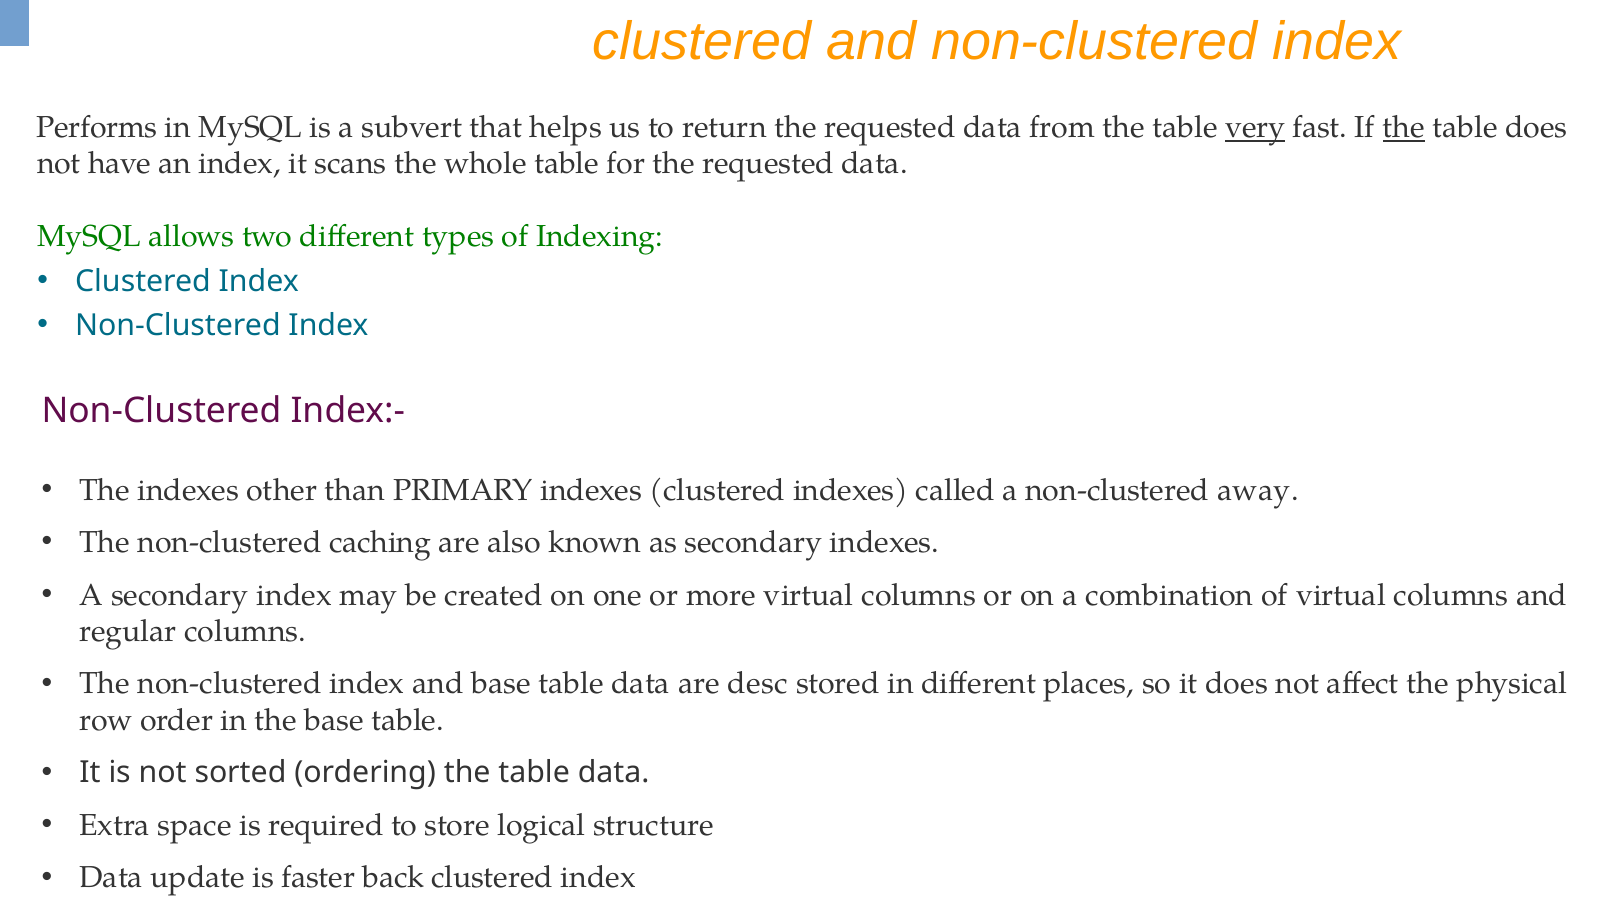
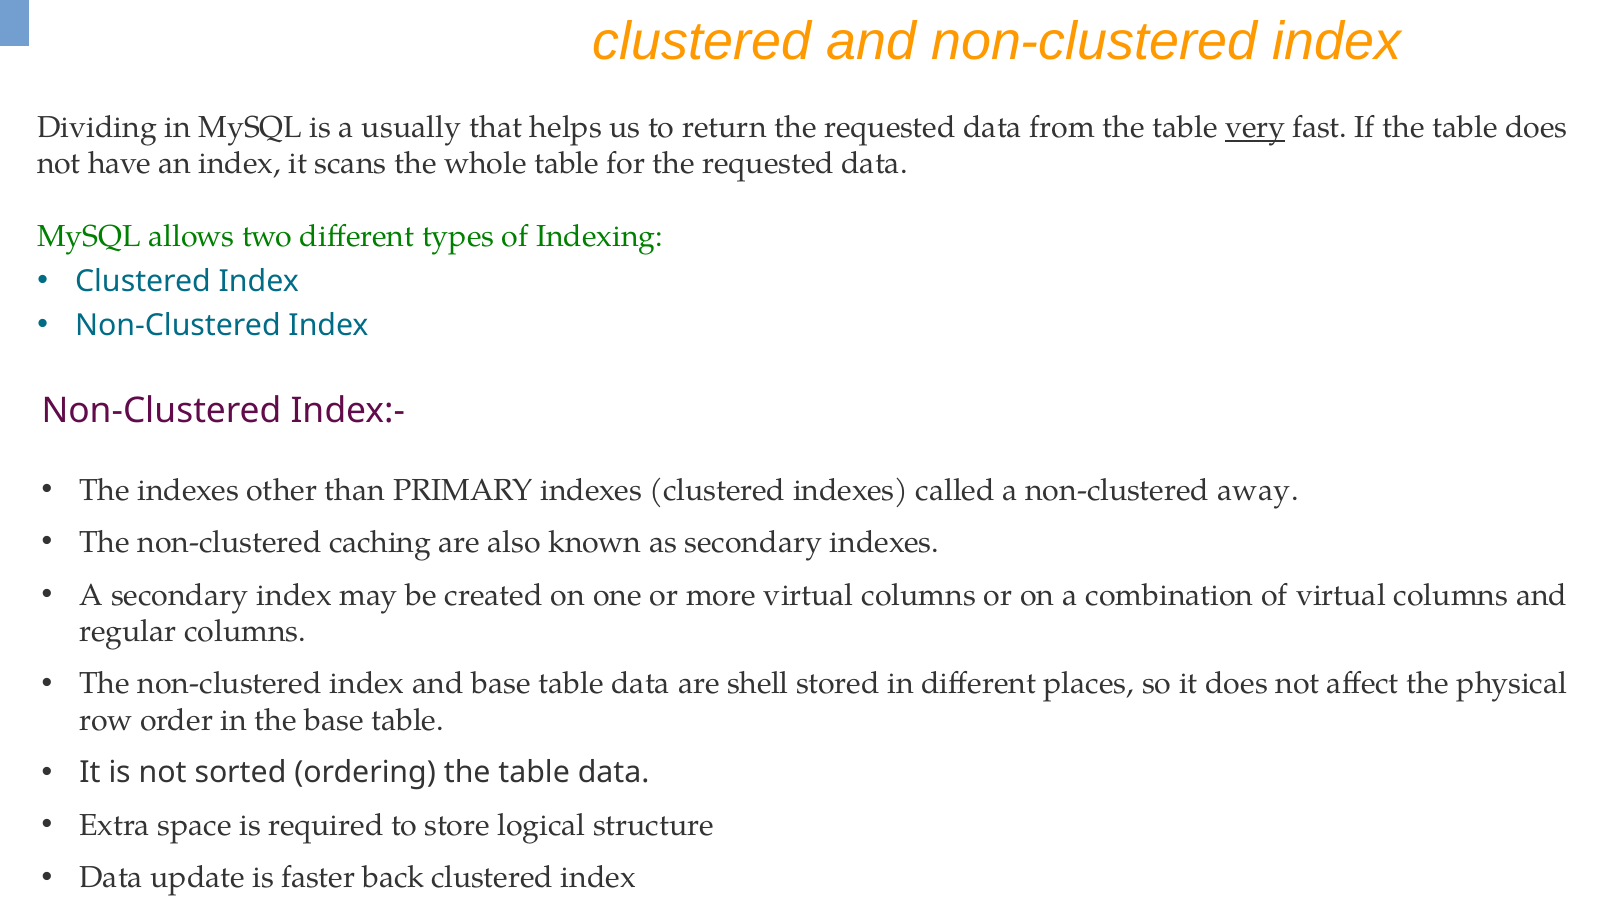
Performs: Performs -> Dividing
subvert: subvert -> usually
the at (1404, 128) underline: present -> none
desc: desc -> shell
